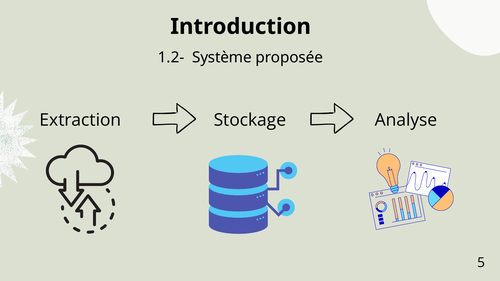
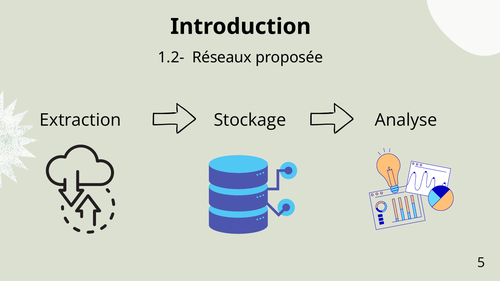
Système: Système -> Réseaux
